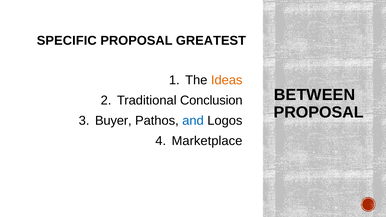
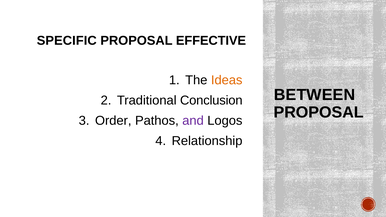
GREATEST: GREATEST -> EFFECTIVE
Buyer: Buyer -> Order
and colour: blue -> purple
Marketplace: Marketplace -> Relationship
